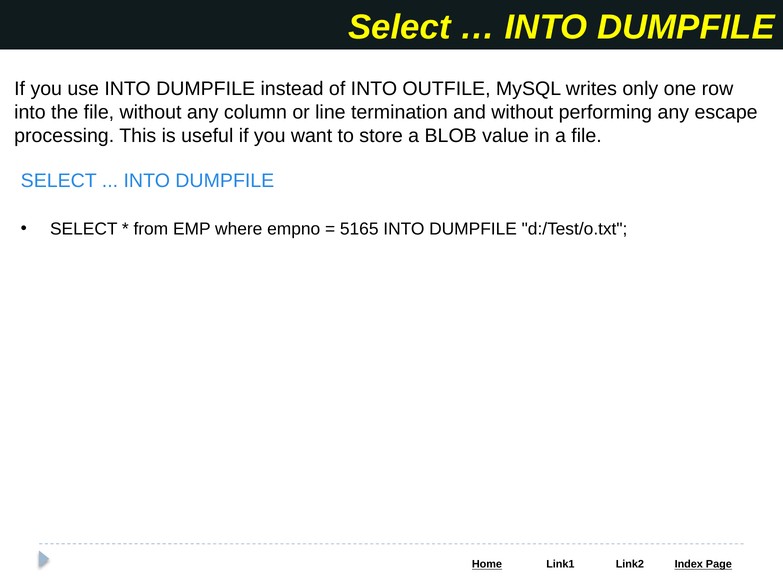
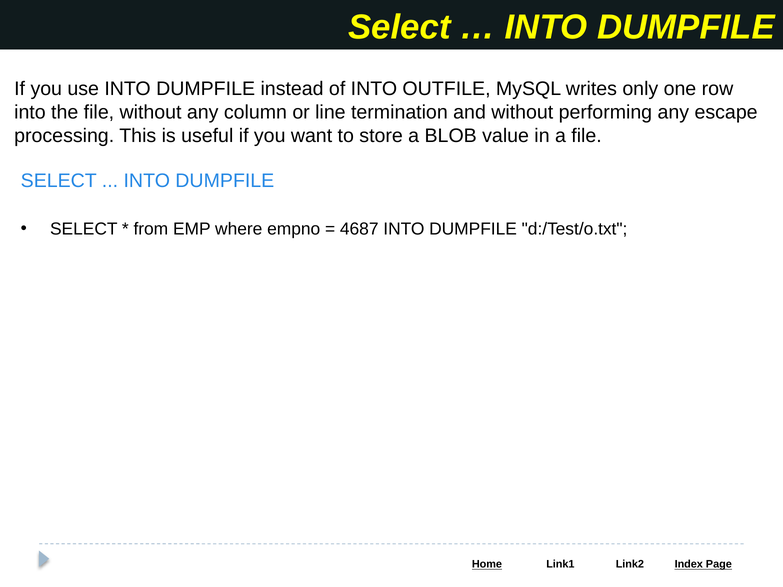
5165: 5165 -> 4687
